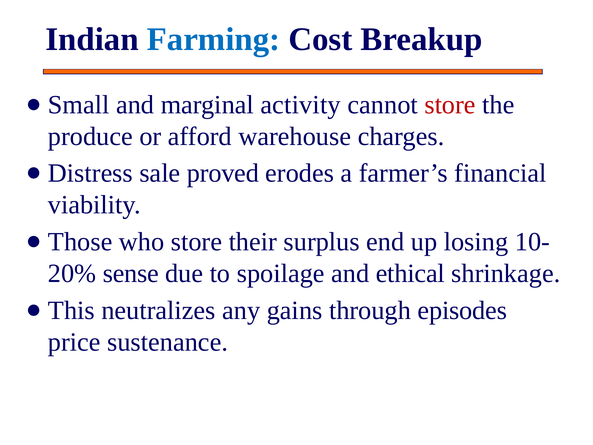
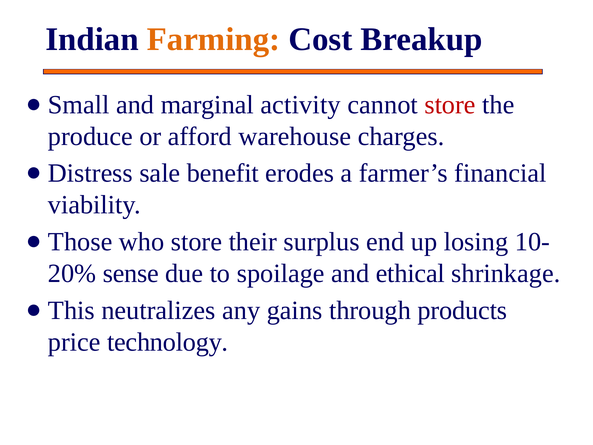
Farming colour: blue -> orange
proved: proved -> benefit
episodes: episodes -> products
sustenance: sustenance -> technology
